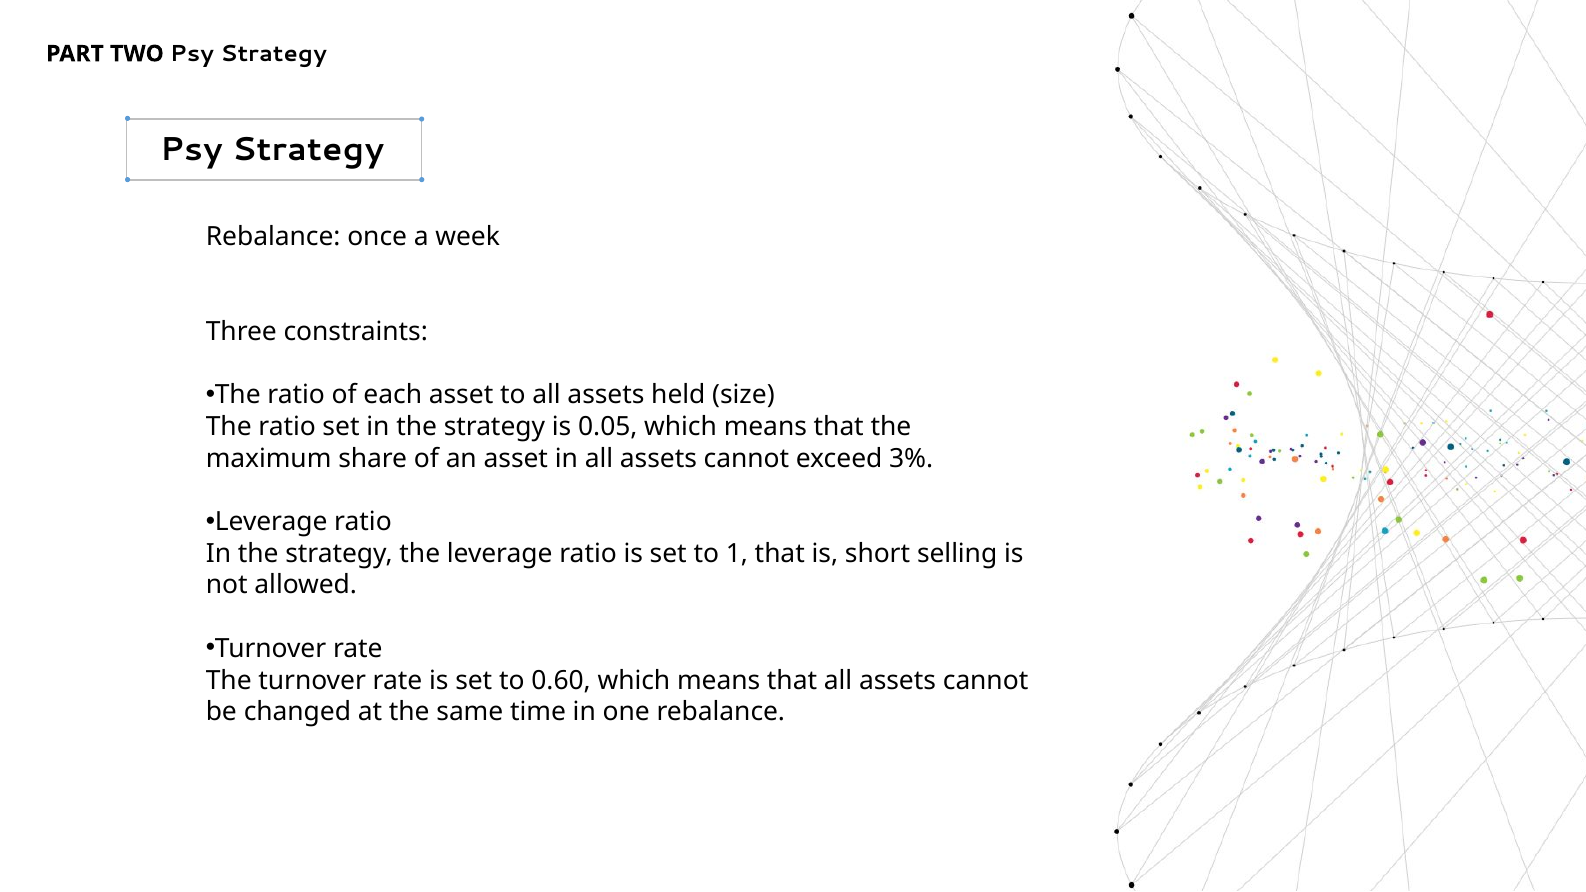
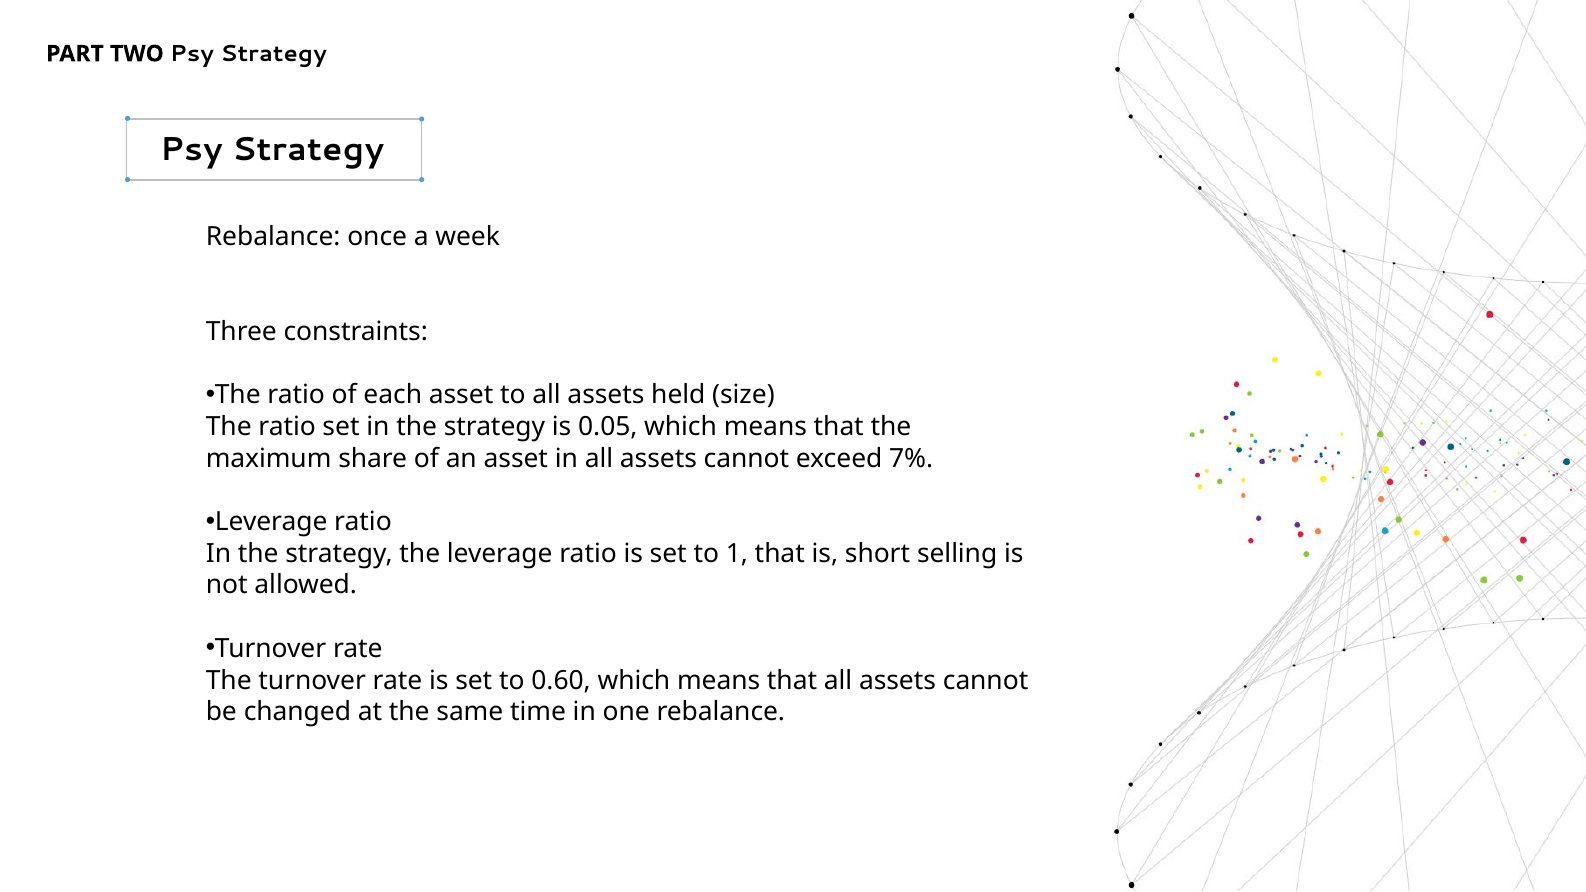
3%: 3% -> 7%
